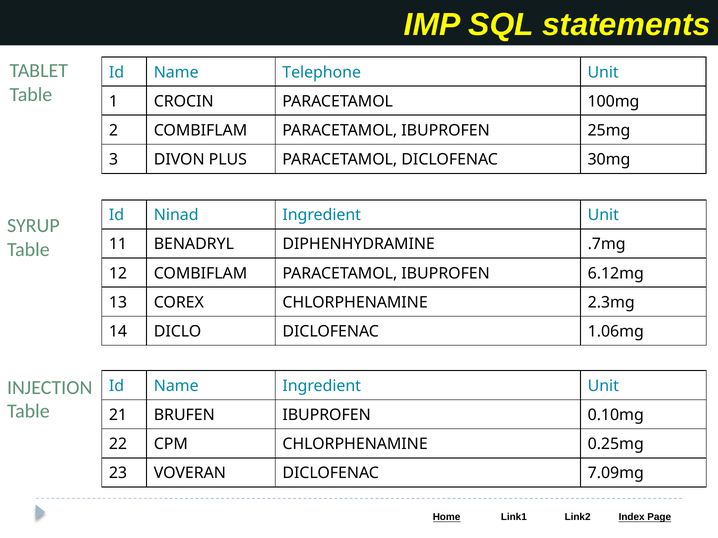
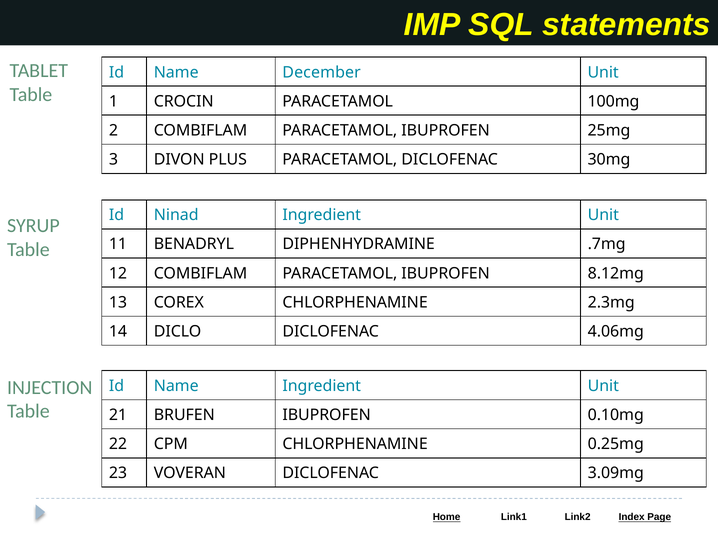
Telephone: Telephone -> December
6.12mg: 6.12mg -> 8.12mg
1.06mg: 1.06mg -> 4.06mg
7.09mg: 7.09mg -> 3.09mg
